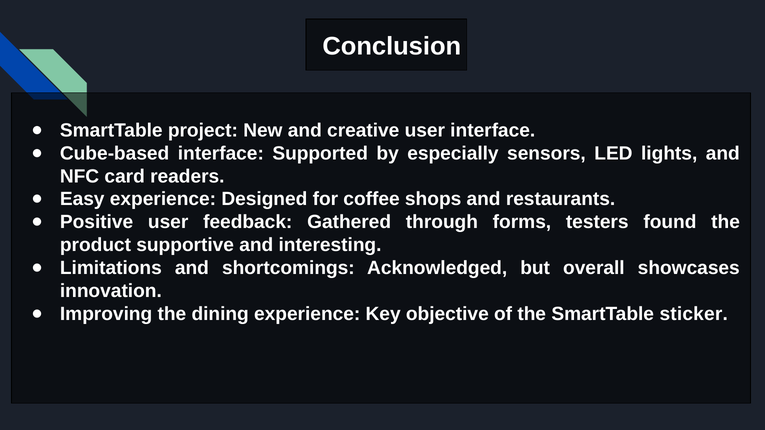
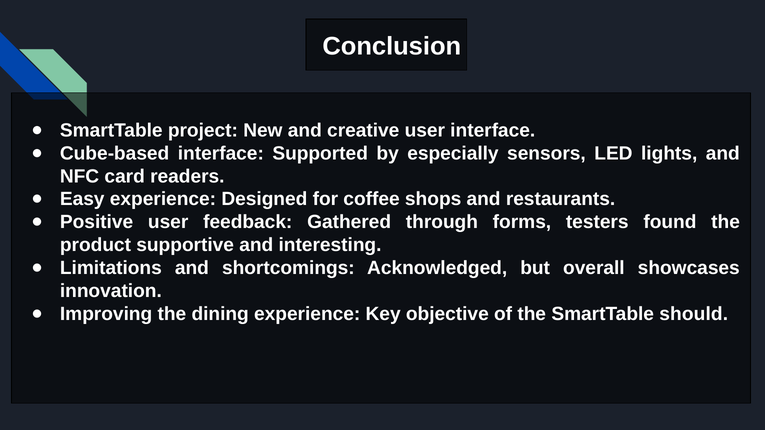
sticker: sticker -> should
